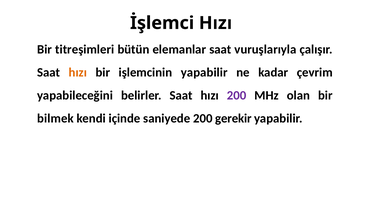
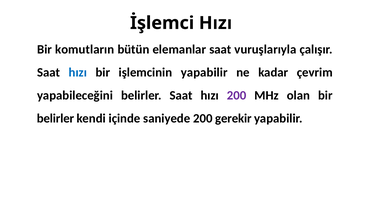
titreşimleri: titreşimleri -> komutların
hızı at (78, 72) colour: orange -> blue
bilmek at (55, 118): bilmek -> belirler
